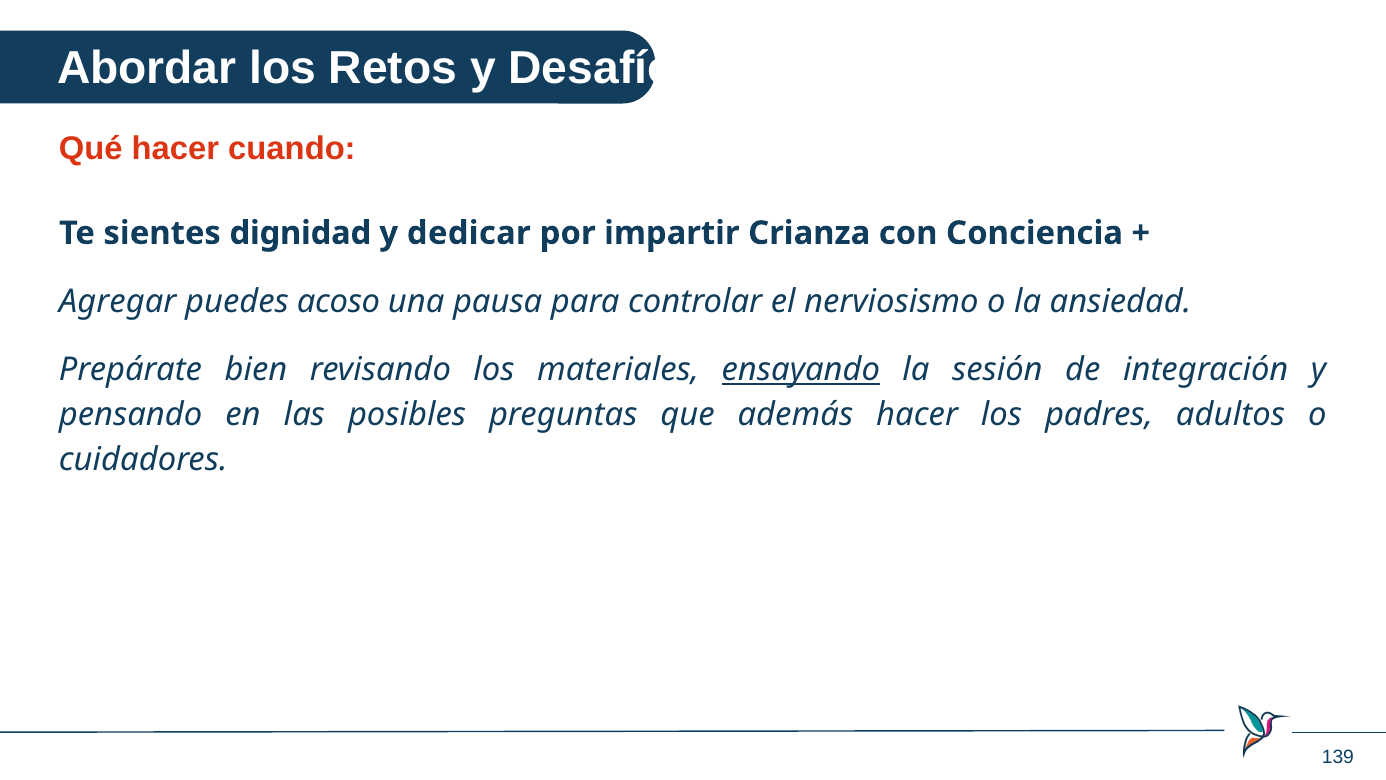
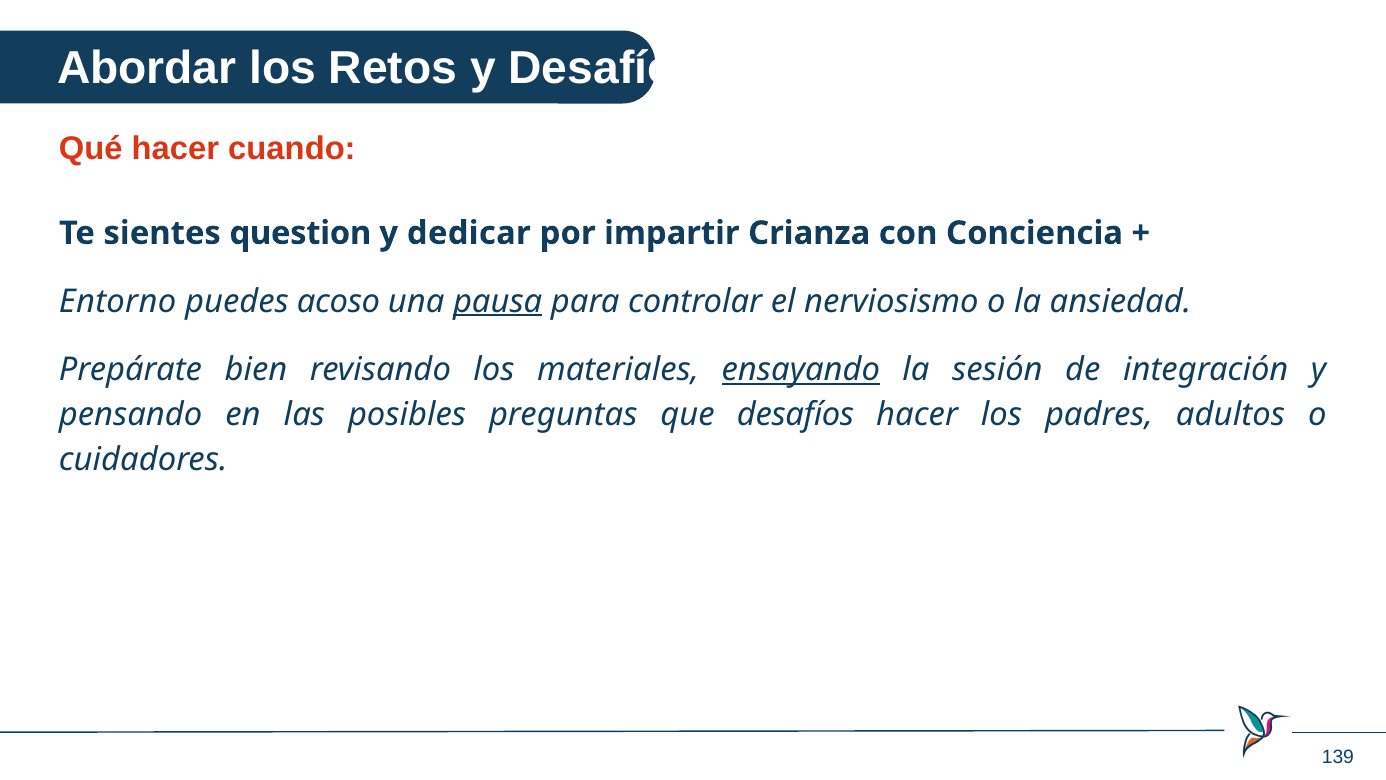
dignidad: dignidad -> question
Agregar: Agregar -> Entorno
pausa underline: none -> present
que además: además -> desafíos
